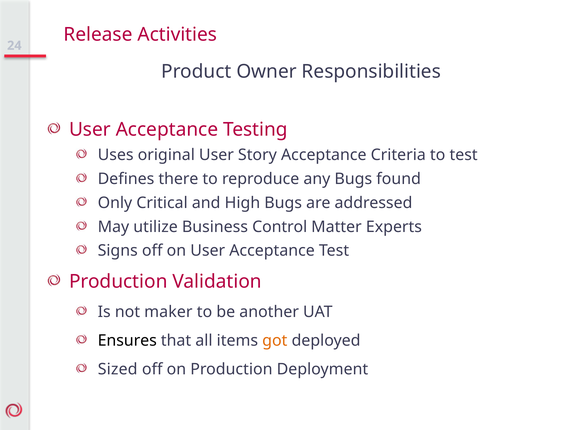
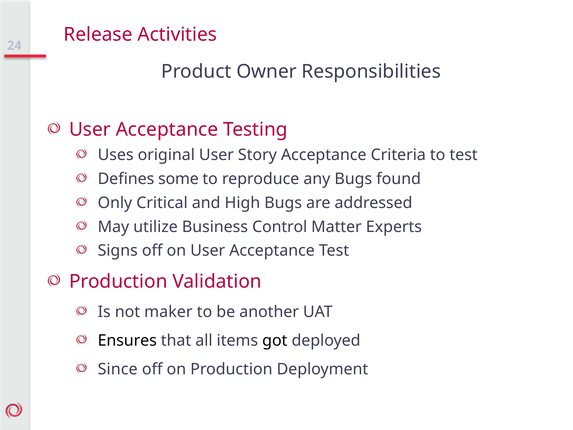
there: there -> some
got colour: orange -> black
Sized: Sized -> Since
